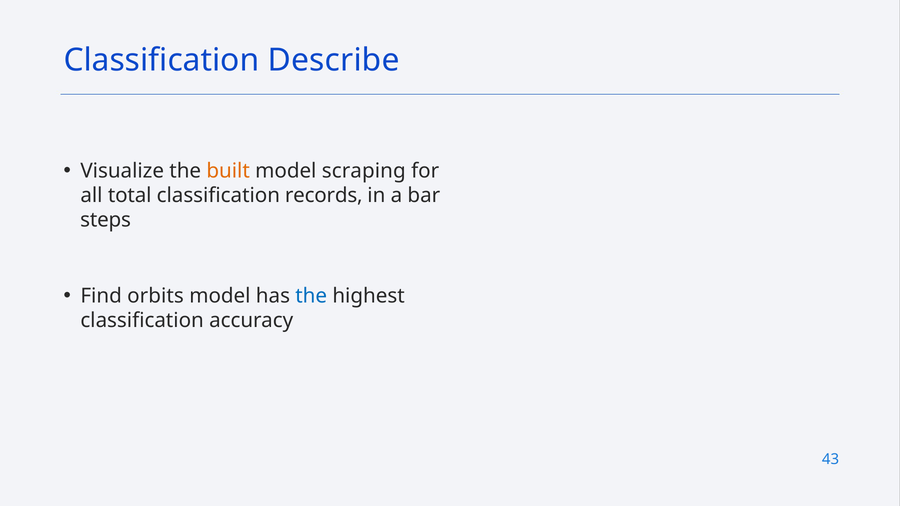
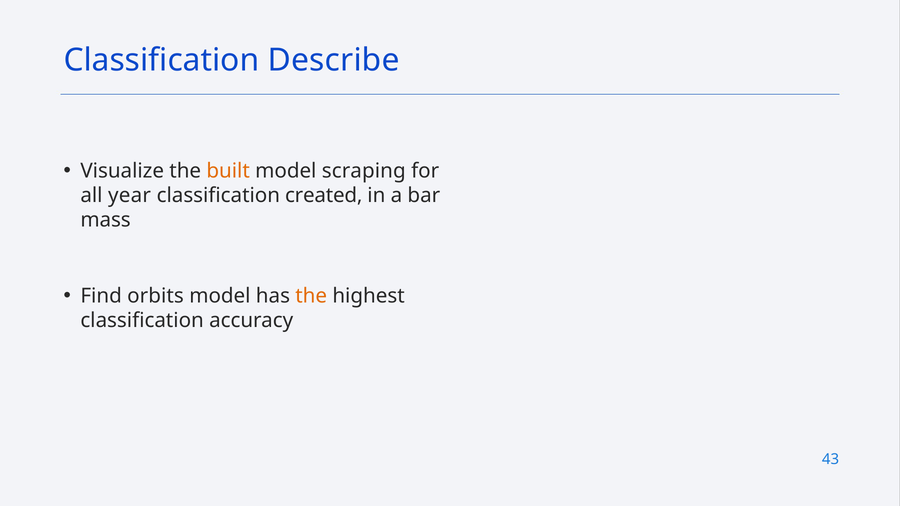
total: total -> year
records: records -> created
steps: steps -> mass
the at (311, 296) colour: blue -> orange
